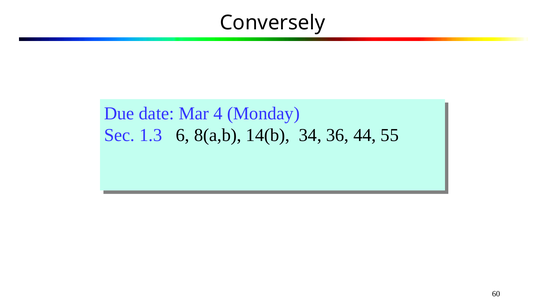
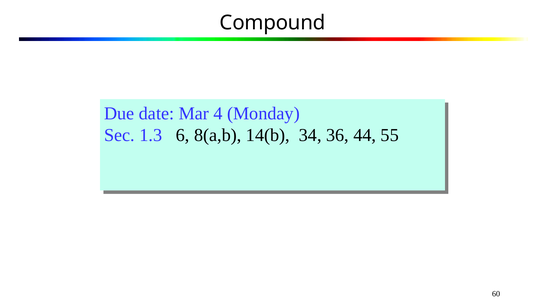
Conversely: Conversely -> Compound
